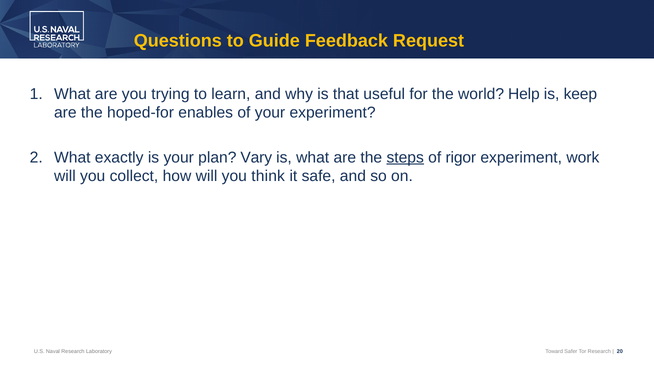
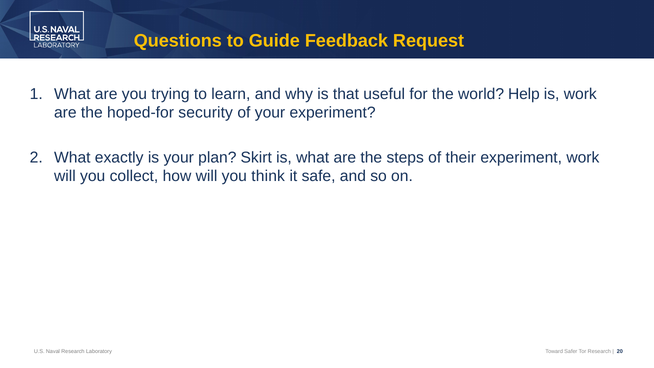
is keep: keep -> work
enables: enables -> security
Vary: Vary -> Skirt
steps underline: present -> none
rigor: rigor -> their
